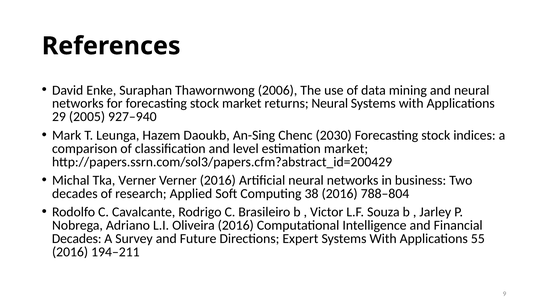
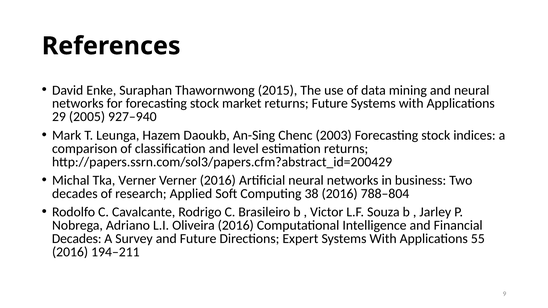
2006: 2006 -> 2015
returns Neural: Neural -> Future
2030: 2030 -> 2003
estimation market: market -> returns
